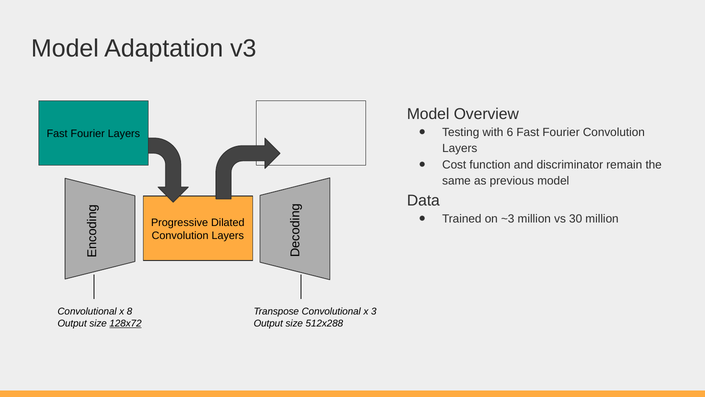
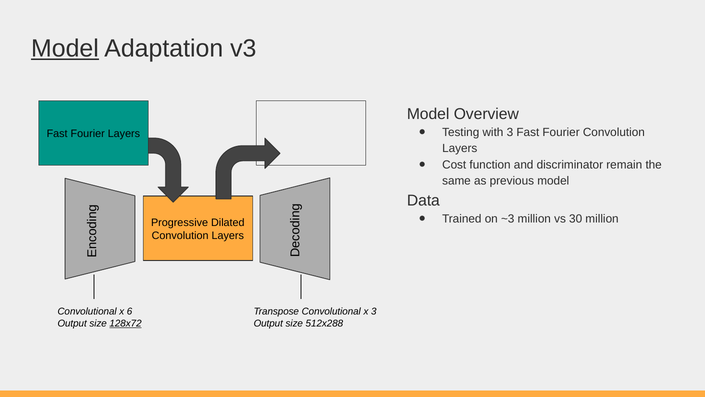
Model at (65, 49) underline: none -> present
with 6: 6 -> 3
8: 8 -> 6
